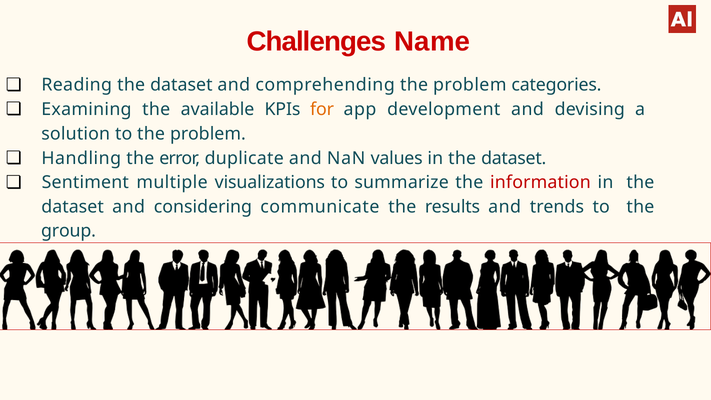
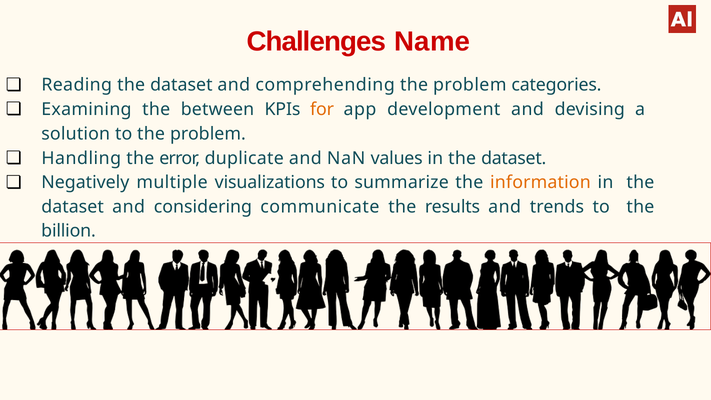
available: available -> between
Sentiment: Sentiment -> Negatively
information colour: red -> orange
group: group -> billion
